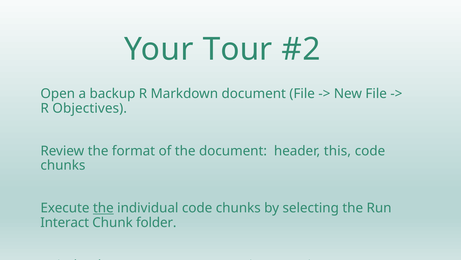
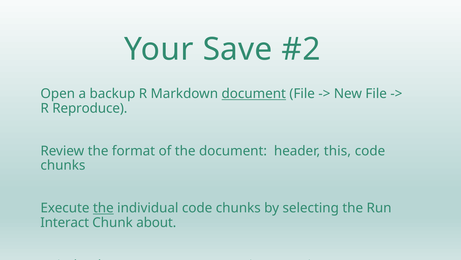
Your Tour: Tour -> Save
document at (254, 94) underline: none -> present
Objectives: Objectives -> Reproduce
folder: folder -> about
